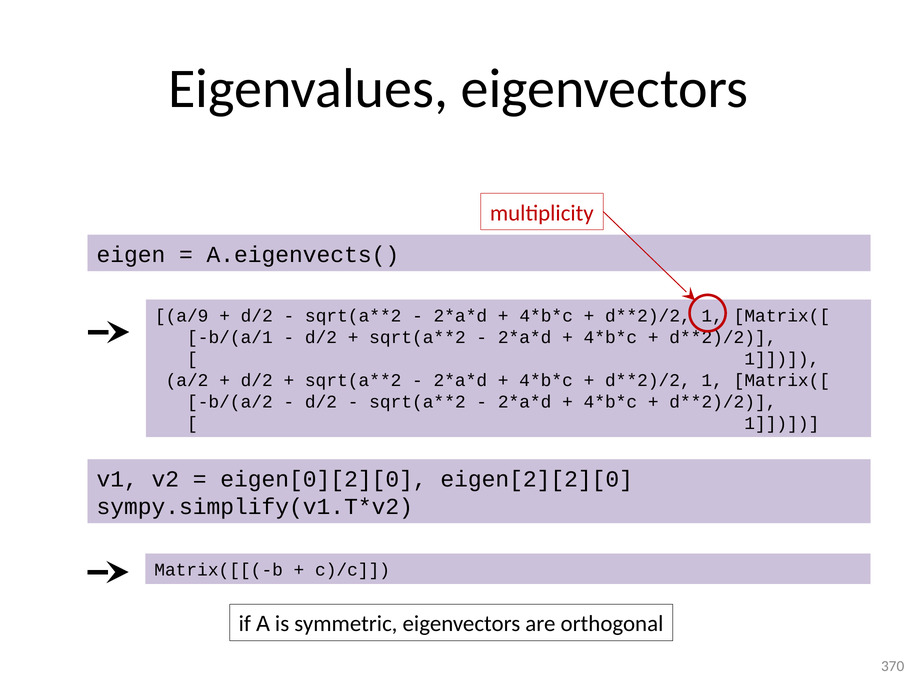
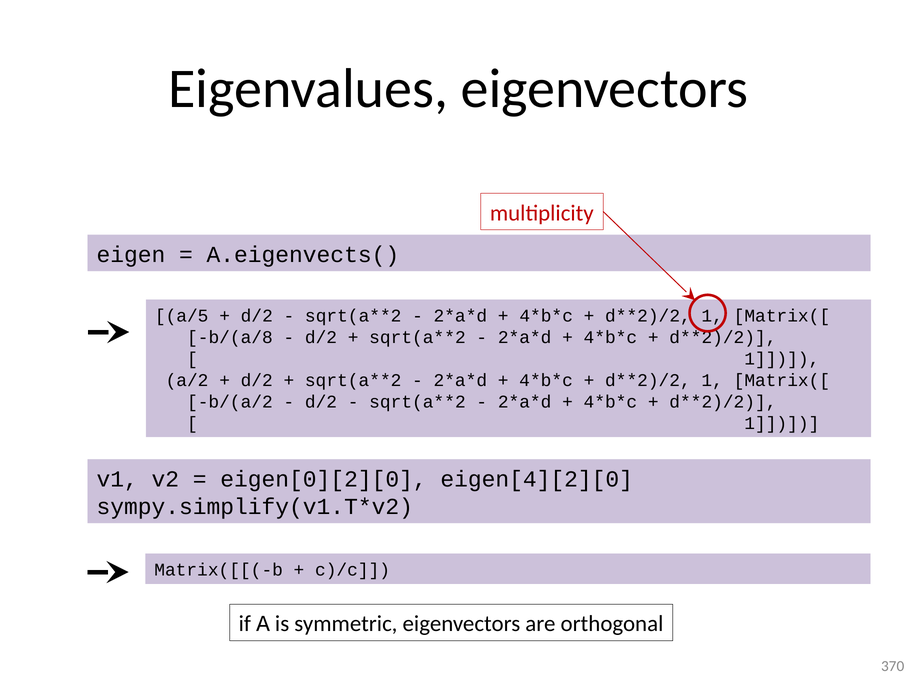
a/9: a/9 -> a/5
b/(a/1: b/(a/1 -> b/(a/8
eigen[2][2][0: eigen[2][2][0 -> eigen[4][2][0
